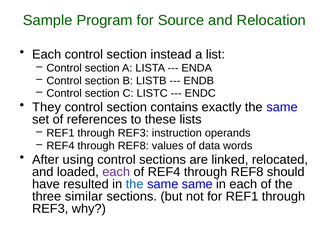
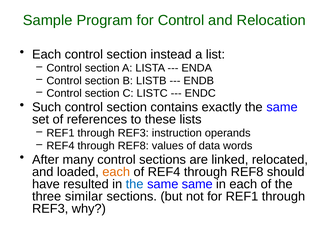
for Source: Source -> Control
They: They -> Such
using: using -> many
each at (116, 172) colour: purple -> orange
